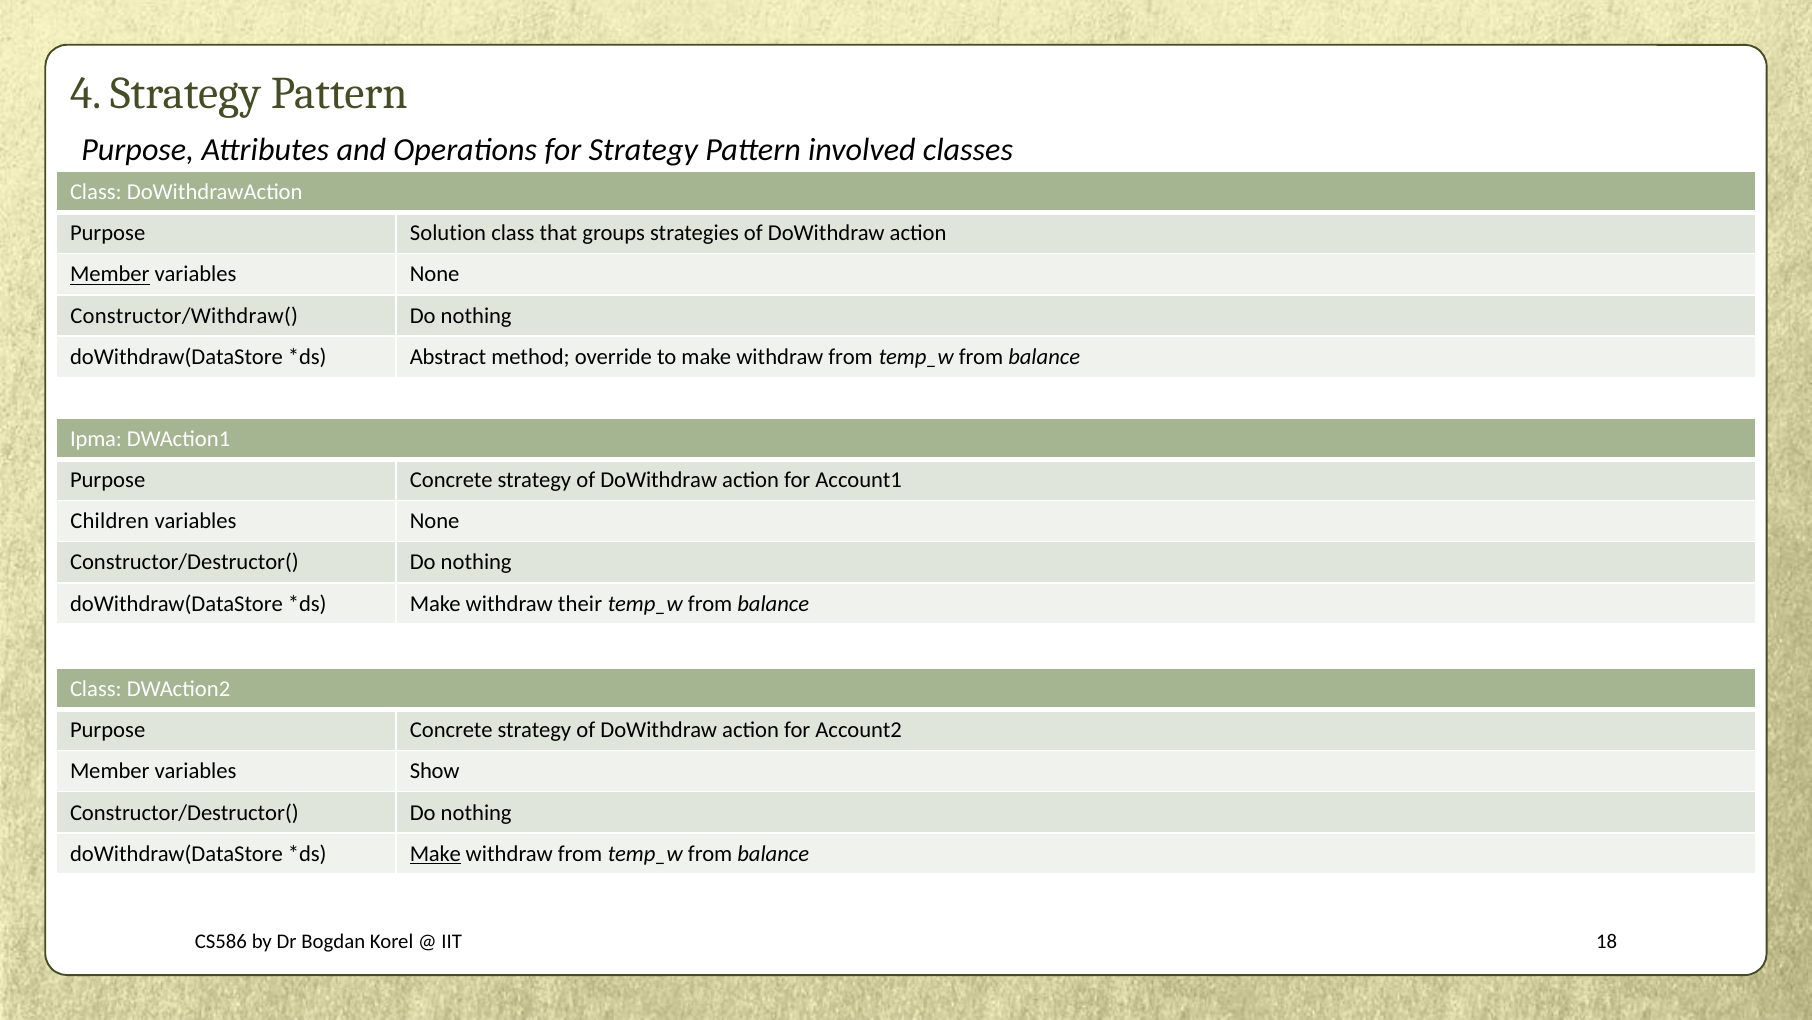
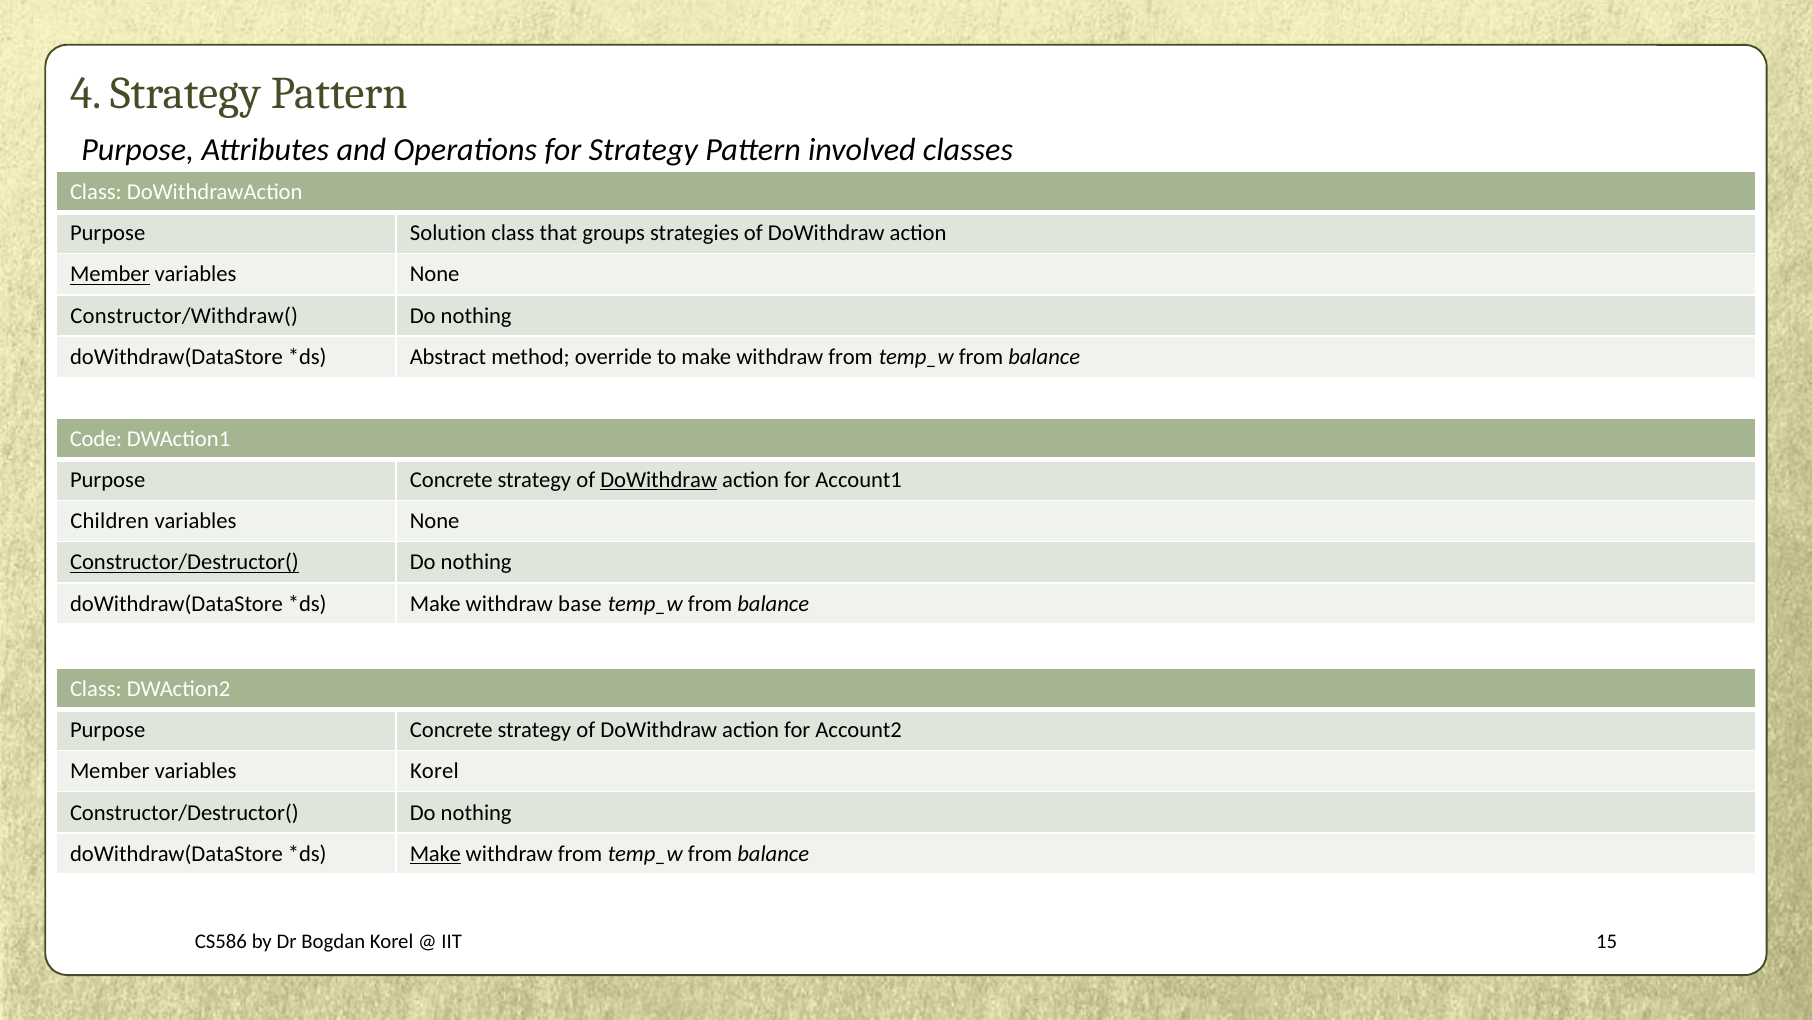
Ipma: Ipma -> Code
DoWithdraw at (659, 480) underline: none -> present
Constructor/Destructor( at (184, 562) underline: none -> present
their: their -> base
variables Show: Show -> Korel
18: 18 -> 15
